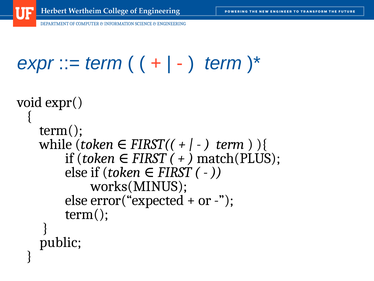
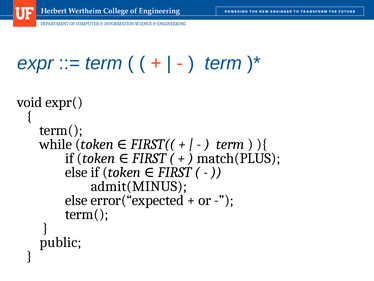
works(MINUS: works(MINUS -> admit(MINUS
